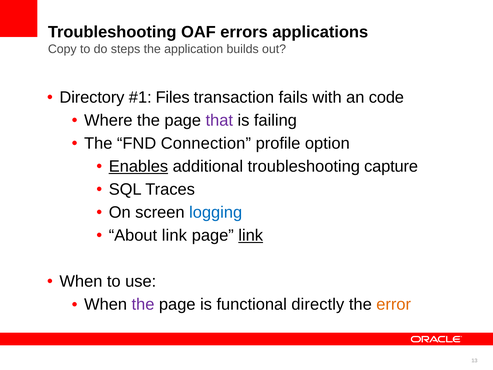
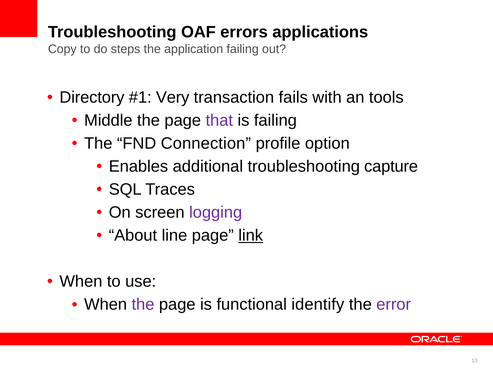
application builds: builds -> failing
Files: Files -> Very
code: code -> tools
Where: Where -> Middle
Enables underline: present -> none
logging colour: blue -> purple
About link: link -> line
directly: directly -> identify
error colour: orange -> purple
